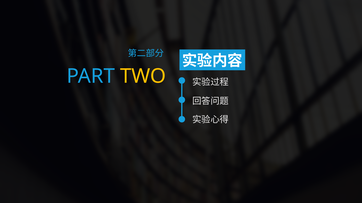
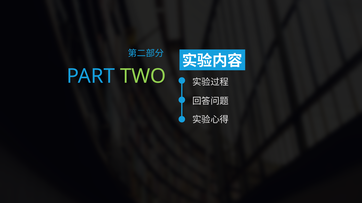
TWO colour: yellow -> light green
